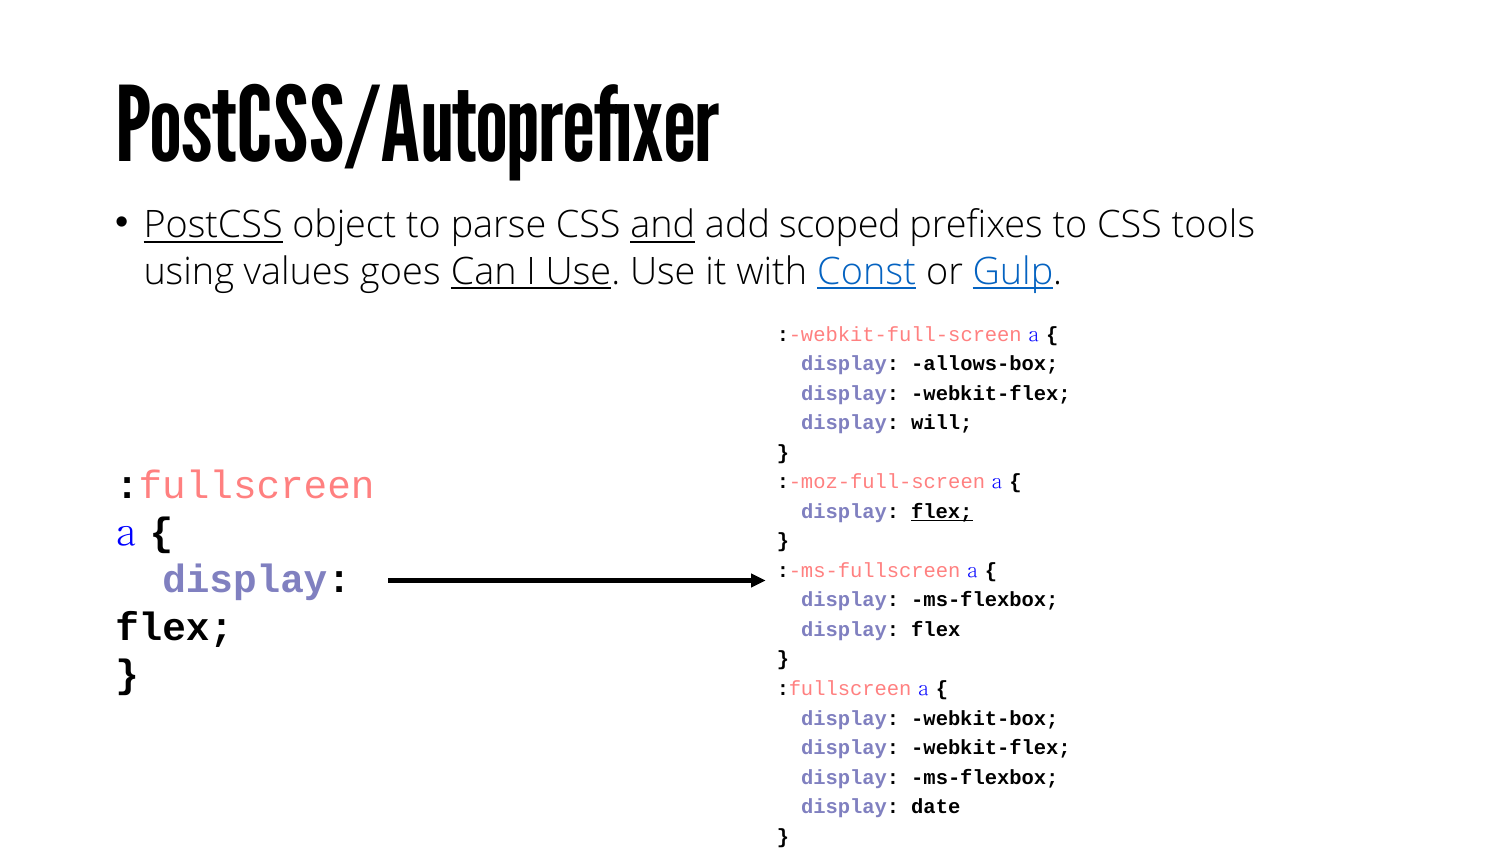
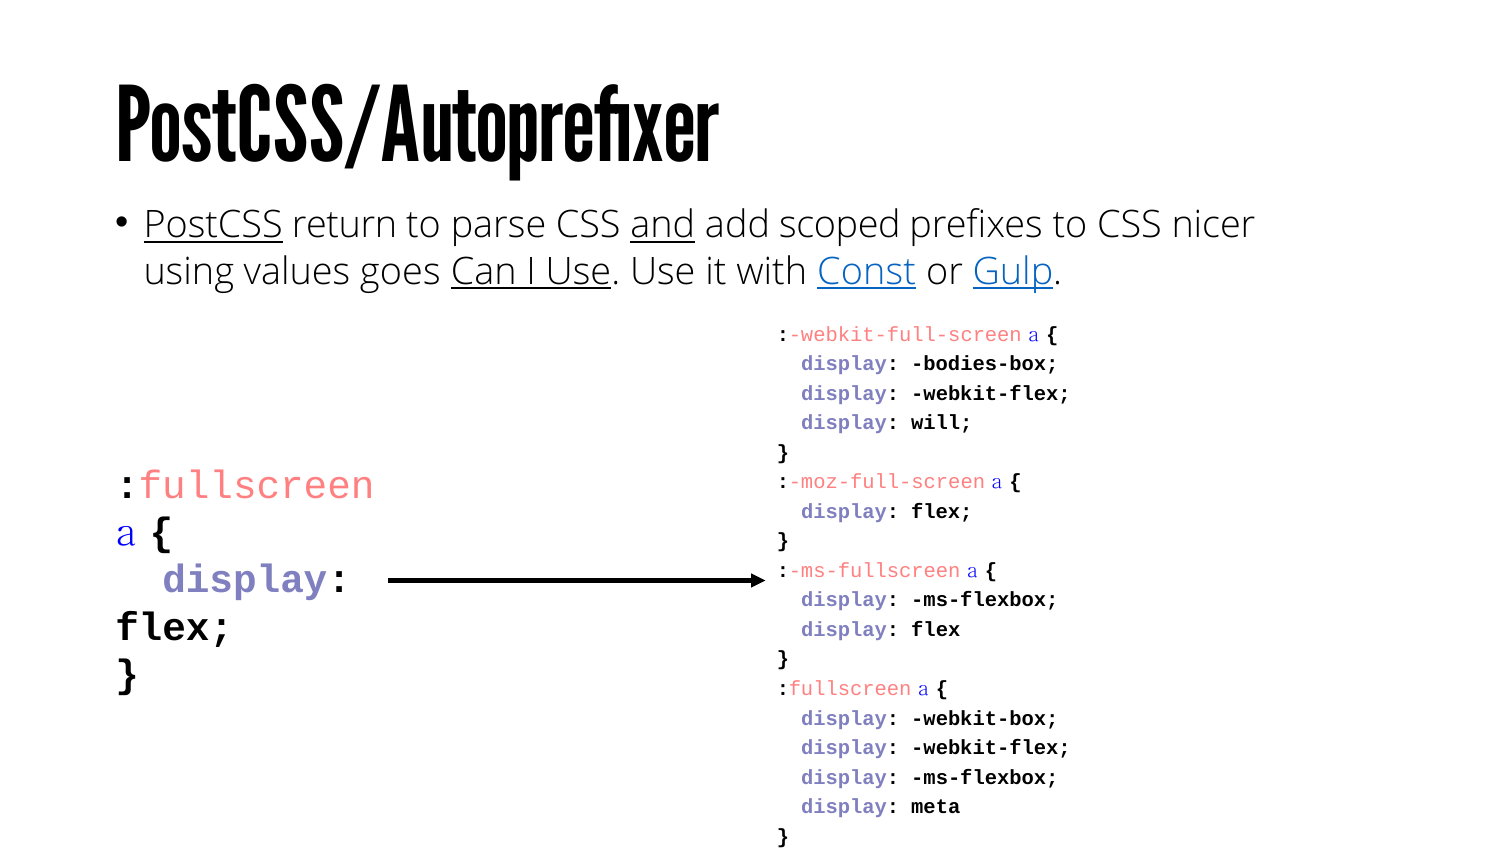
object: object -> return
tools: tools -> nicer
allows-box: allows-box -> bodies-box
flex at (942, 511) underline: present -> none
date: date -> meta
